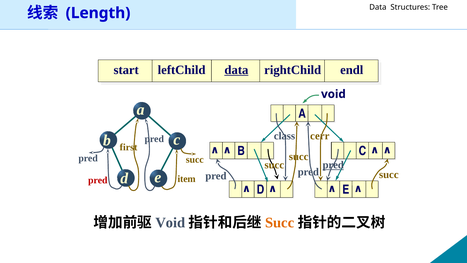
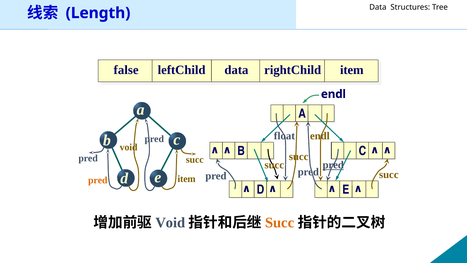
start: start -> false
data at (236, 70) underline: present -> none
rightChild endl: endl -> item
void at (333, 94): void -> endl
class: class -> float
cerr at (320, 136): cerr -> endl
first at (129, 147): first -> void
pred at (98, 180) colour: red -> orange
